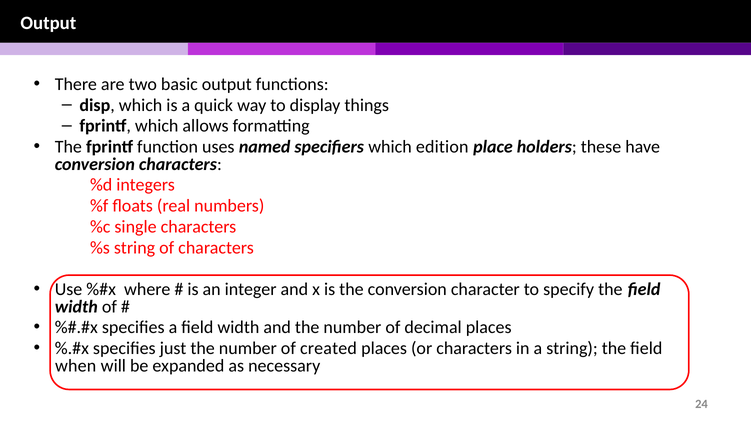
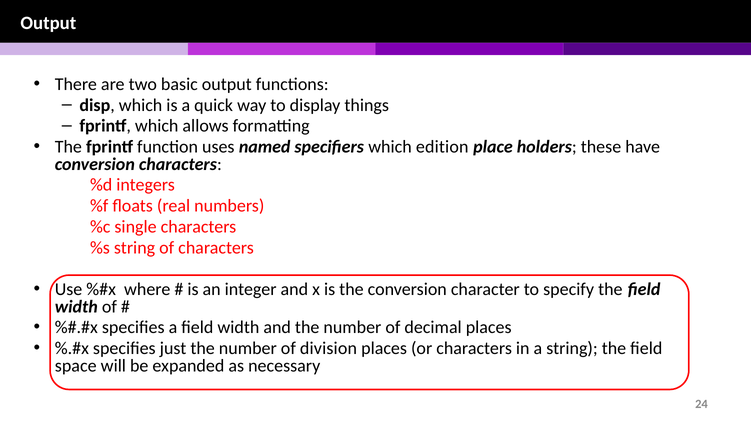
created: created -> division
when: when -> space
